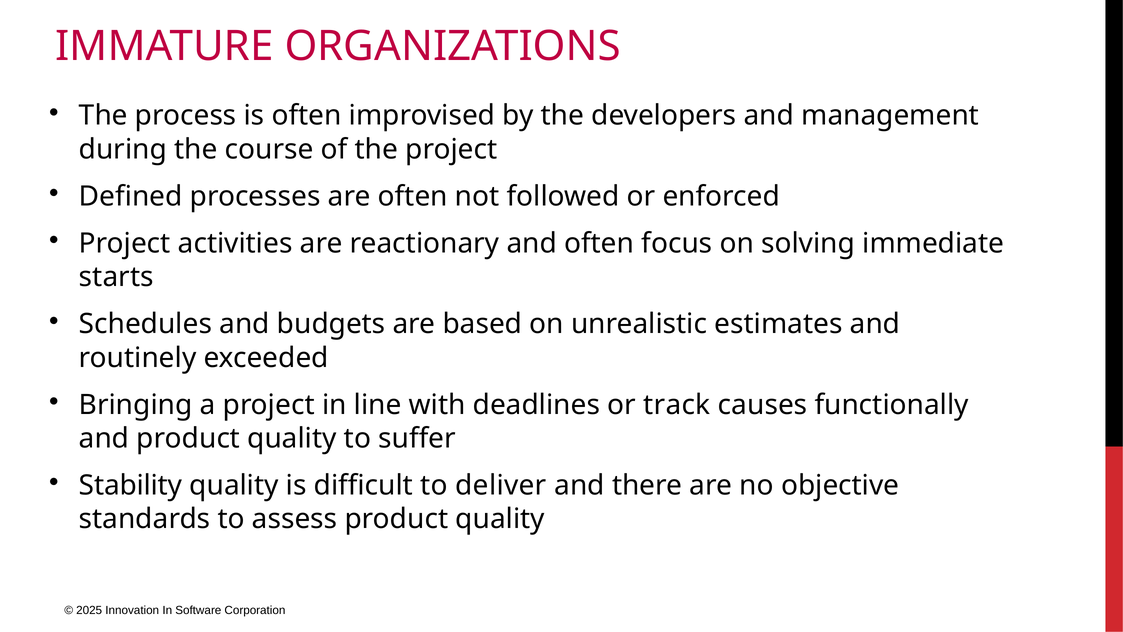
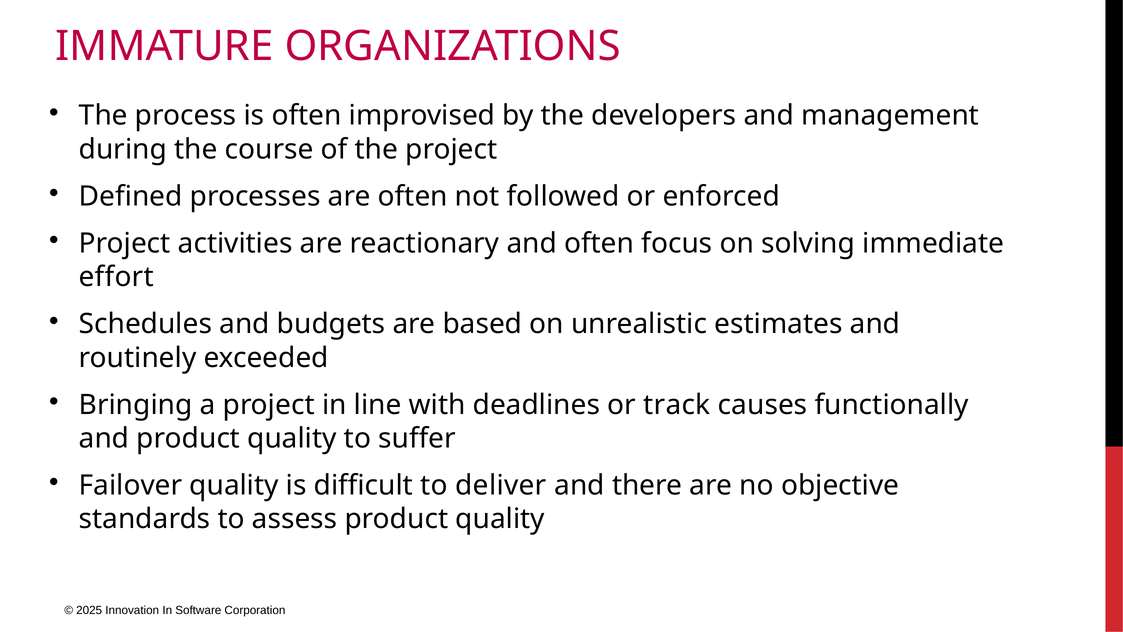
starts: starts -> effort
Stability: Stability -> Failover
